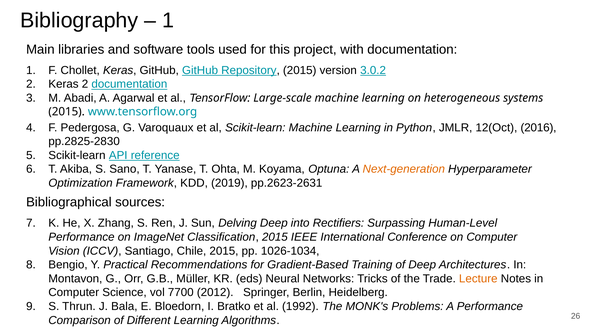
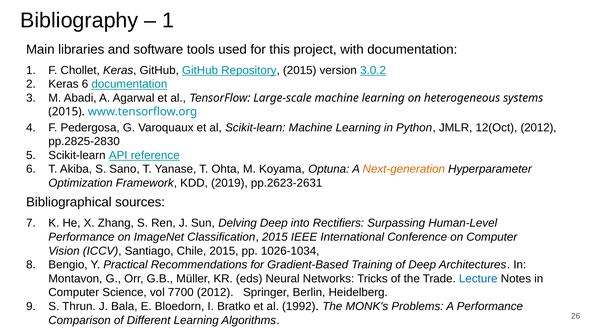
Keras 2: 2 -> 6
12(Oct 2016: 2016 -> 2012
Lecture colour: orange -> blue
